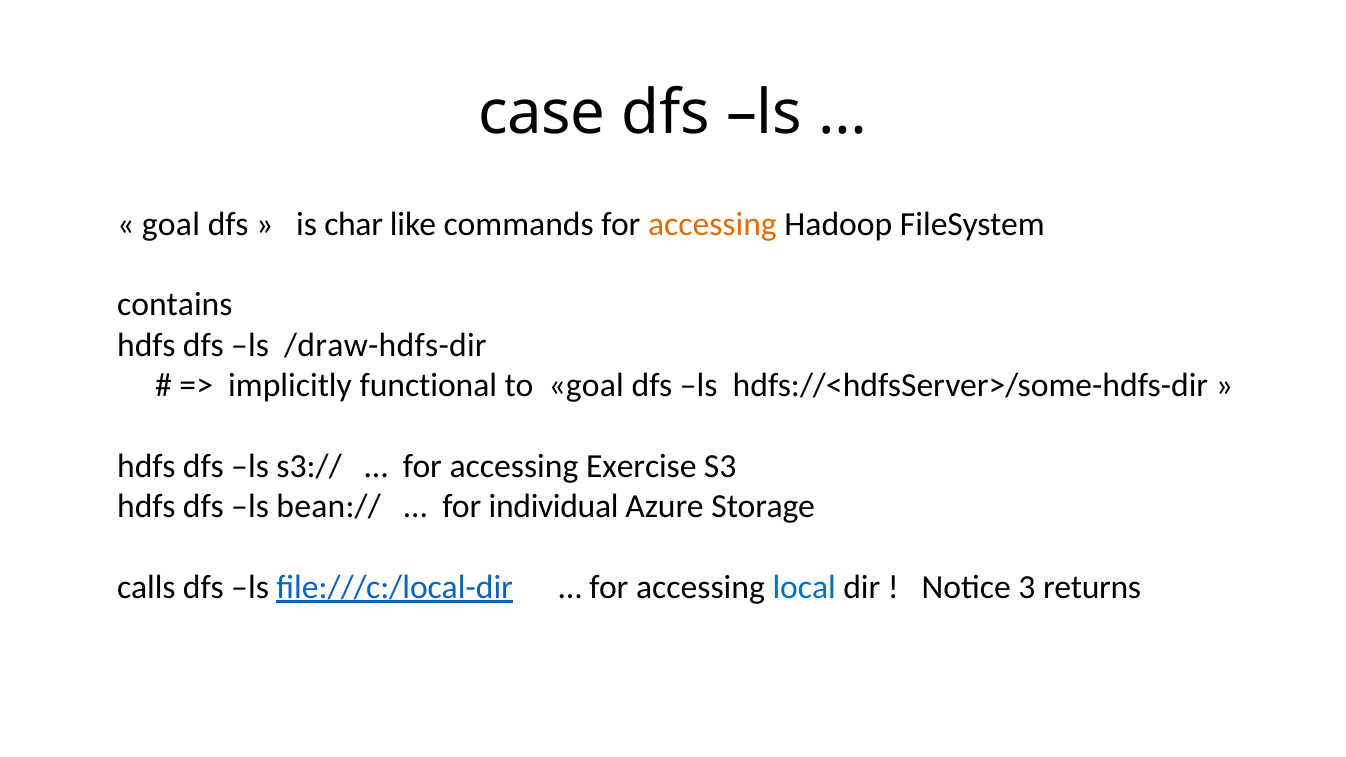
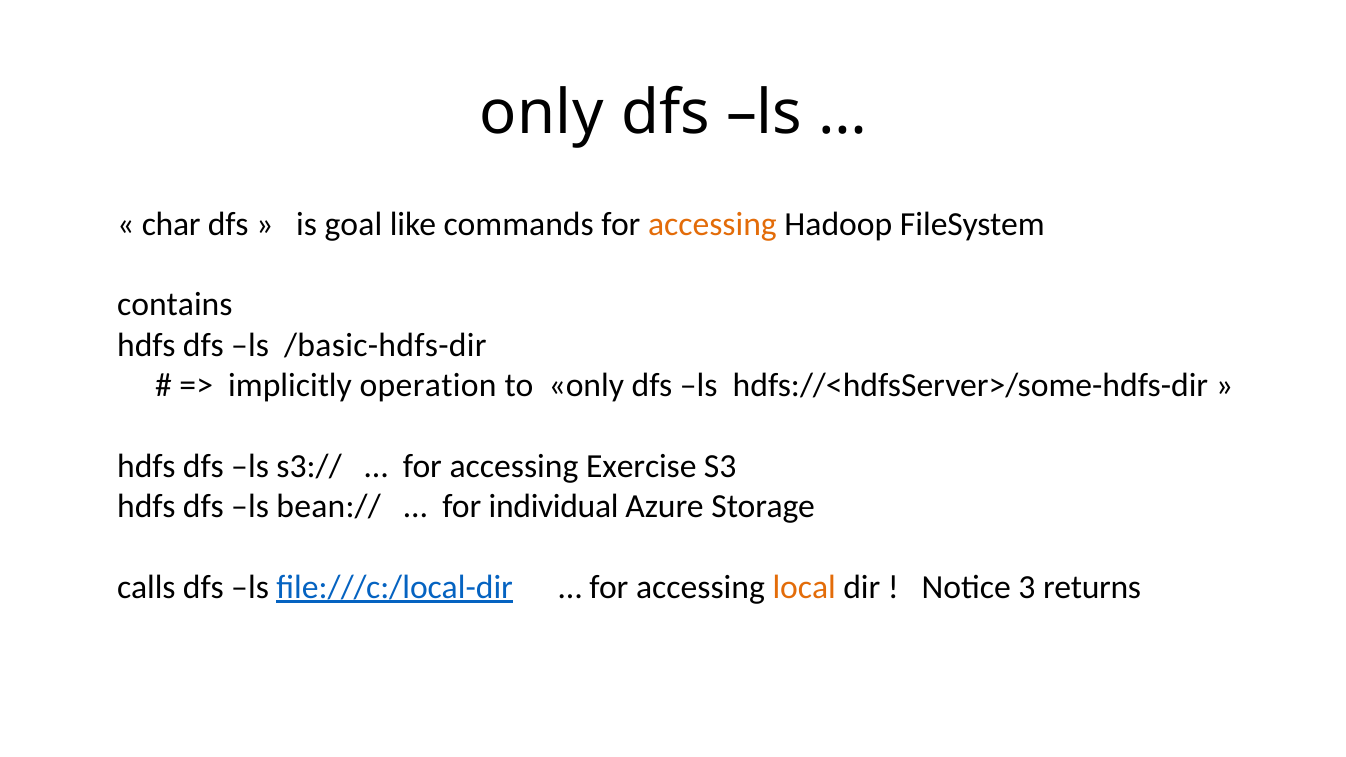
case at (542, 113): case -> only
goal at (171, 224): goal -> char
char: char -> goal
/draw-hdfs-dir: /draw-hdfs-dir -> /basic-hdfs-dir
functional: functional -> operation
to goal: goal -> only
local colour: blue -> orange
